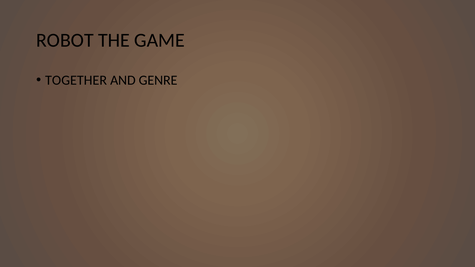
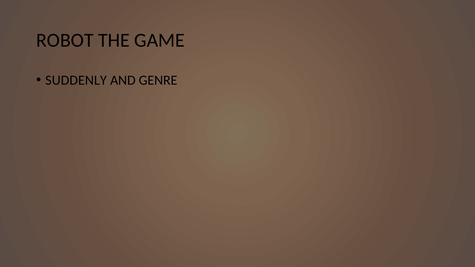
TOGETHER: TOGETHER -> SUDDENLY
